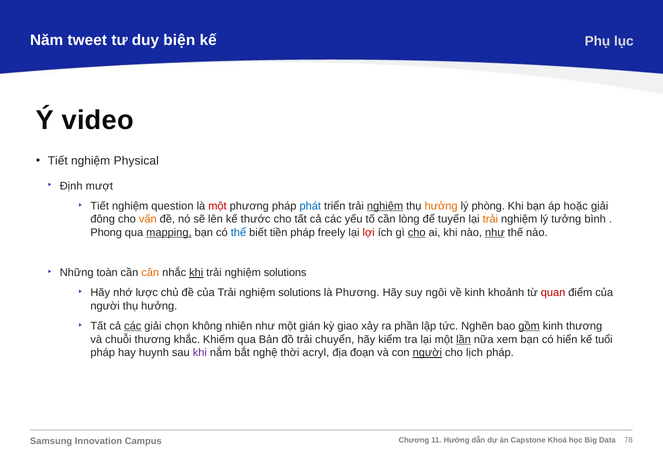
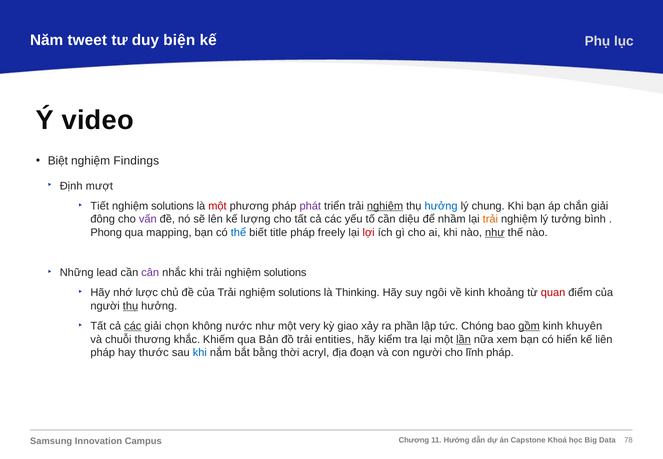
Tiết at (58, 161): Tiết -> Biệt
Physical: Physical -> Findings
question at (172, 206): question -> solutions
phát colour: blue -> purple
hưởng at (441, 206) colour: orange -> blue
phòng: phòng -> chung
hoặc: hoặc -> chắn
vấn colour: orange -> purple
thước: thước -> lượng
lòng: lòng -> diệu
tuyến: tuyến -> nhầm
mapping underline: present -> none
tiền: tiền -> title
cho at (417, 233) underline: present -> none
toàn: toàn -> lead
cân colour: orange -> purple
khi at (196, 273) underline: present -> none
là Phương: Phương -> Thinking
khoảnh: khoảnh -> khoảng
thụ at (131, 306) underline: none -> present
nhiên: nhiên -> nước
gián: gián -> very
Nghẽn: Nghẽn -> Chóng
kinh thương: thương -> khuyên
chuyển: chuyển -> entities
tuổi: tuổi -> liên
huynh: huynh -> thước
khi at (200, 353) colour: purple -> blue
nghệ: nghệ -> bằng
người at (427, 353) underline: present -> none
lịch: lịch -> lĩnh
